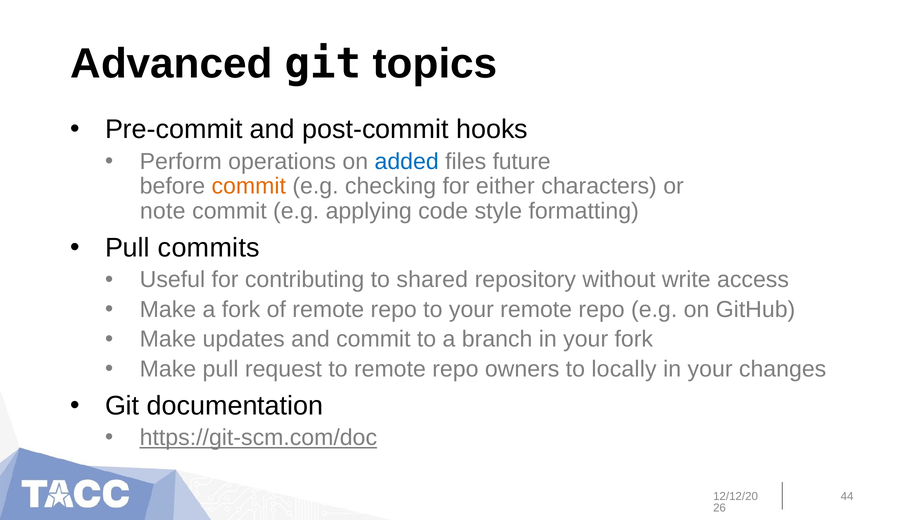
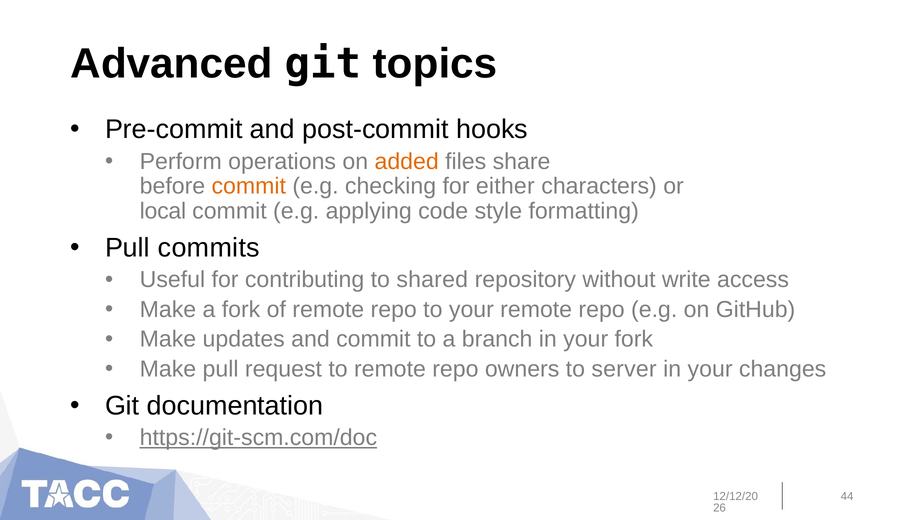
added colour: blue -> orange
future: future -> share
note: note -> local
locally: locally -> server
